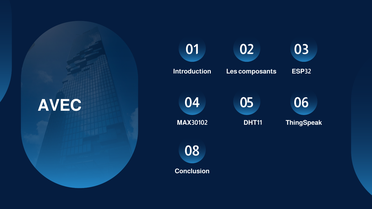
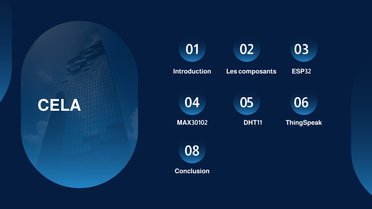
AVEC: AVEC -> CELA
